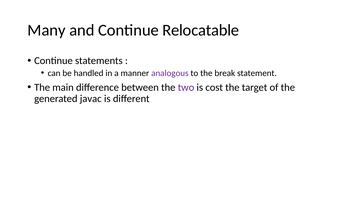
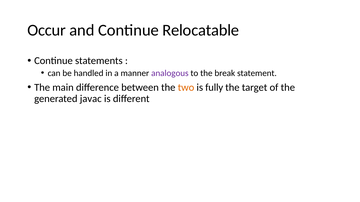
Many: Many -> Occur
two colour: purple -> orange
cost: cost -> fully
